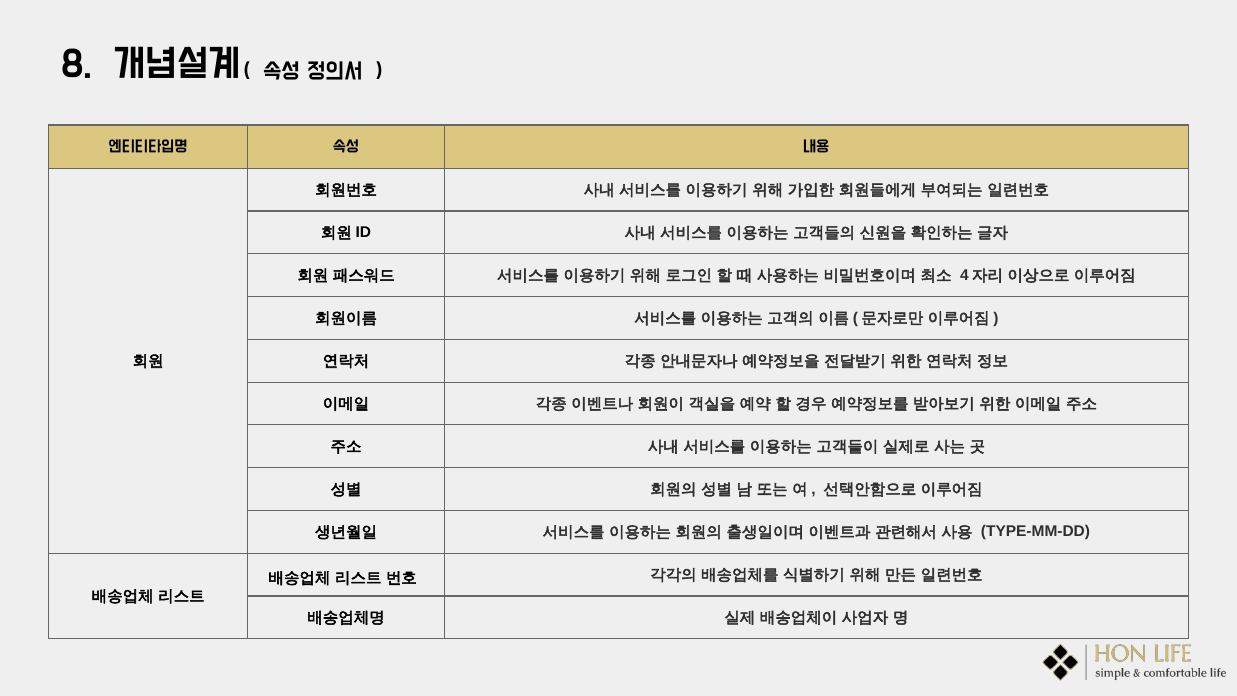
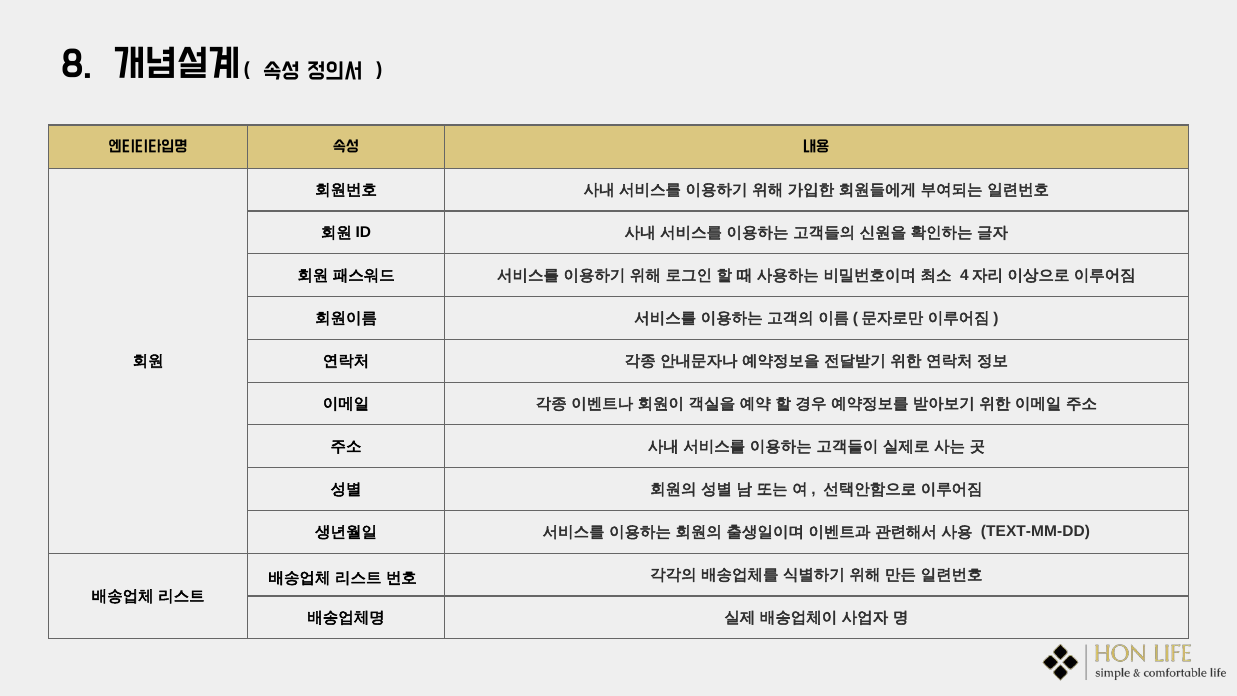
TYPE-MM-DD: TYPE-MM-DD -> TEXT-MM-DD
